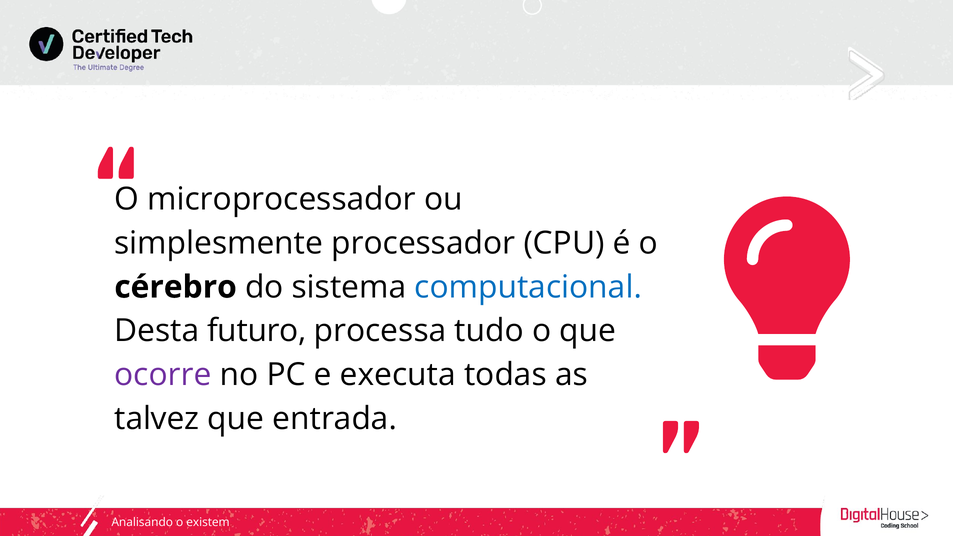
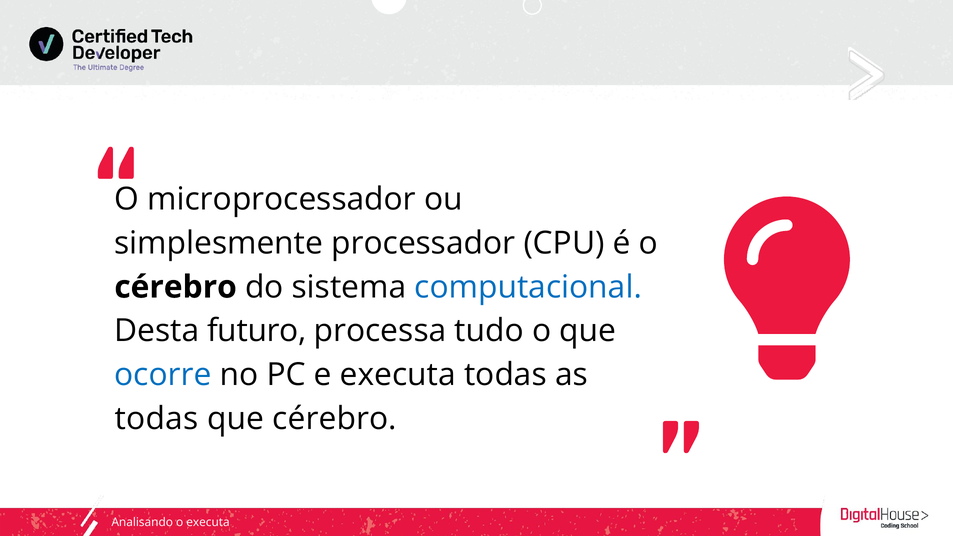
ocorre colour: purple -> blue
talvez at (157, 419): talvez -> todas
que entrada: entrada -> cérebro
o existem: existem -> executa
